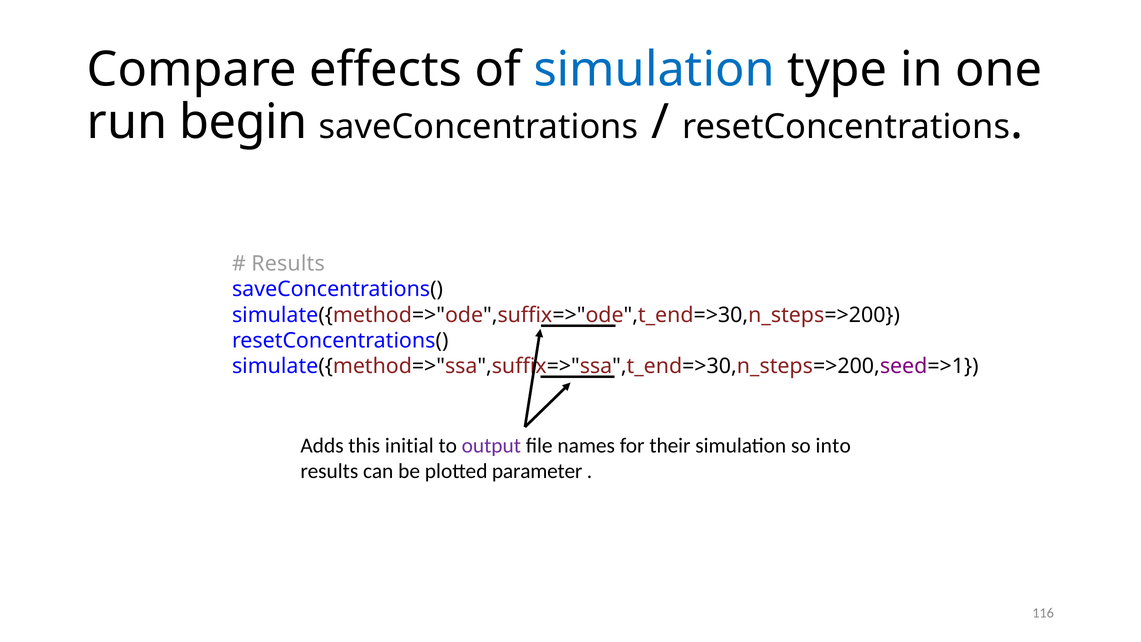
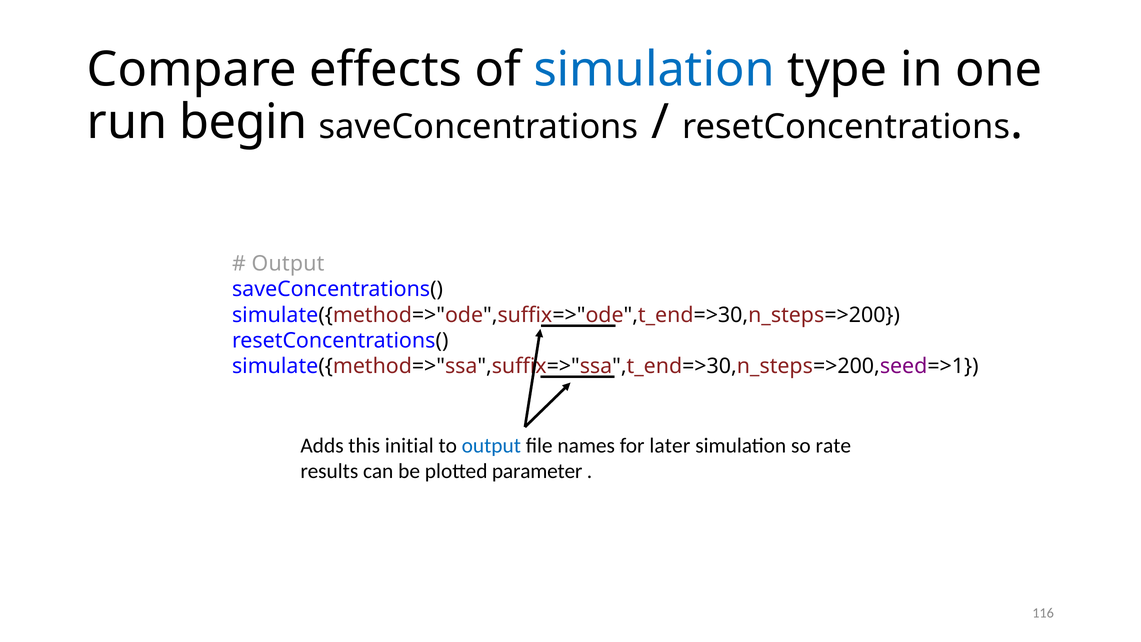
Results at (288, 264): Results -> Output
output at (491, 445) colour: purple -> blue
their: their -> later
into: into -> rate
